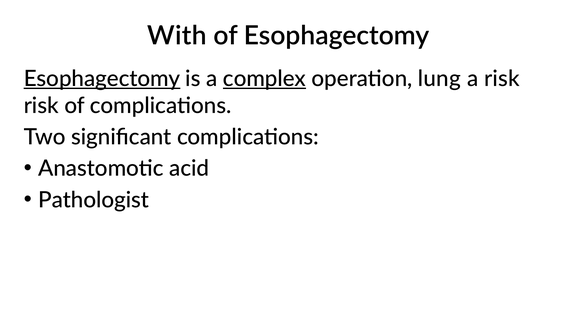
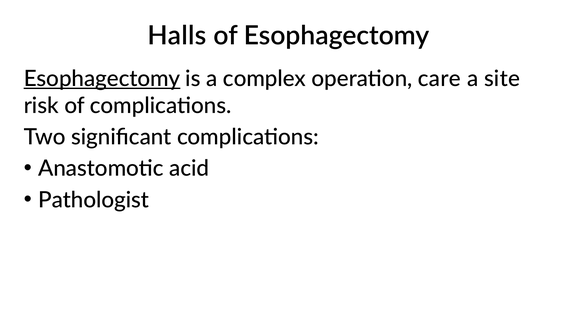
With: With -> Halls
complex underline: present -> none
lung: lung -> care
a risk: risk -> site
